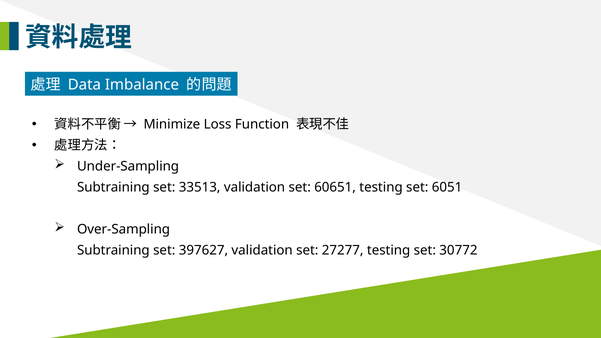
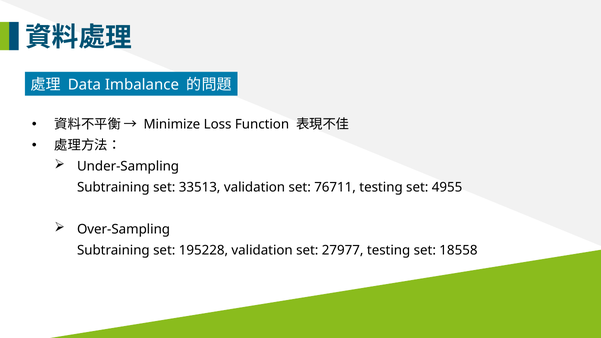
60651: 60651 -> 76711
6051: 6051 -> 4955
397627: 397627 -> 195228
27277: 27277 -> 27977
30772: 30772 -> 18558
